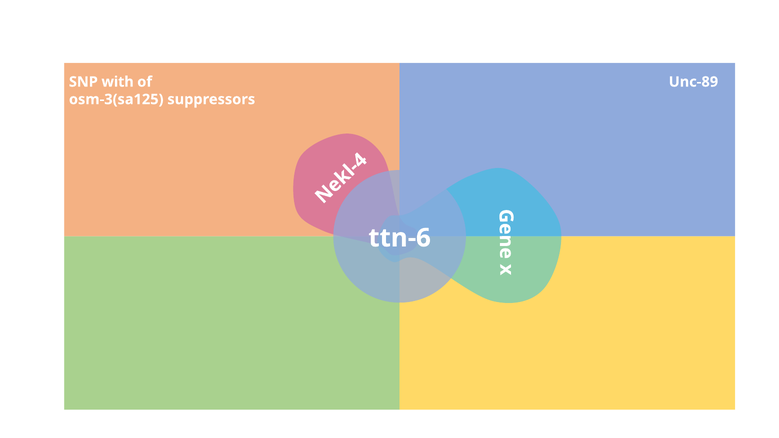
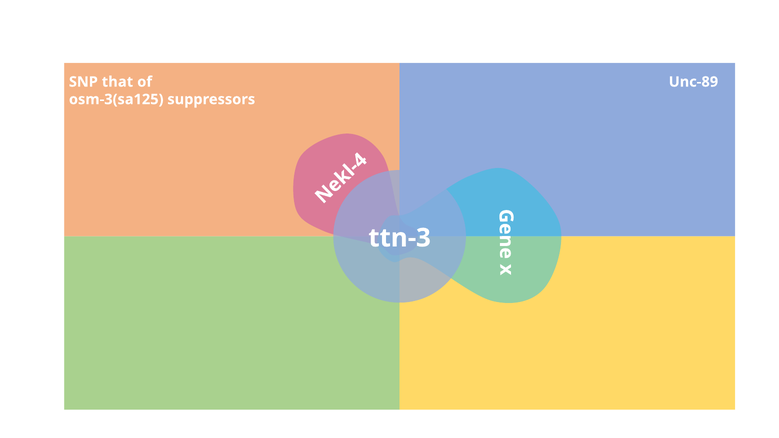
with: with -> that
ttn-6: ttn-6 -> ttn-3
